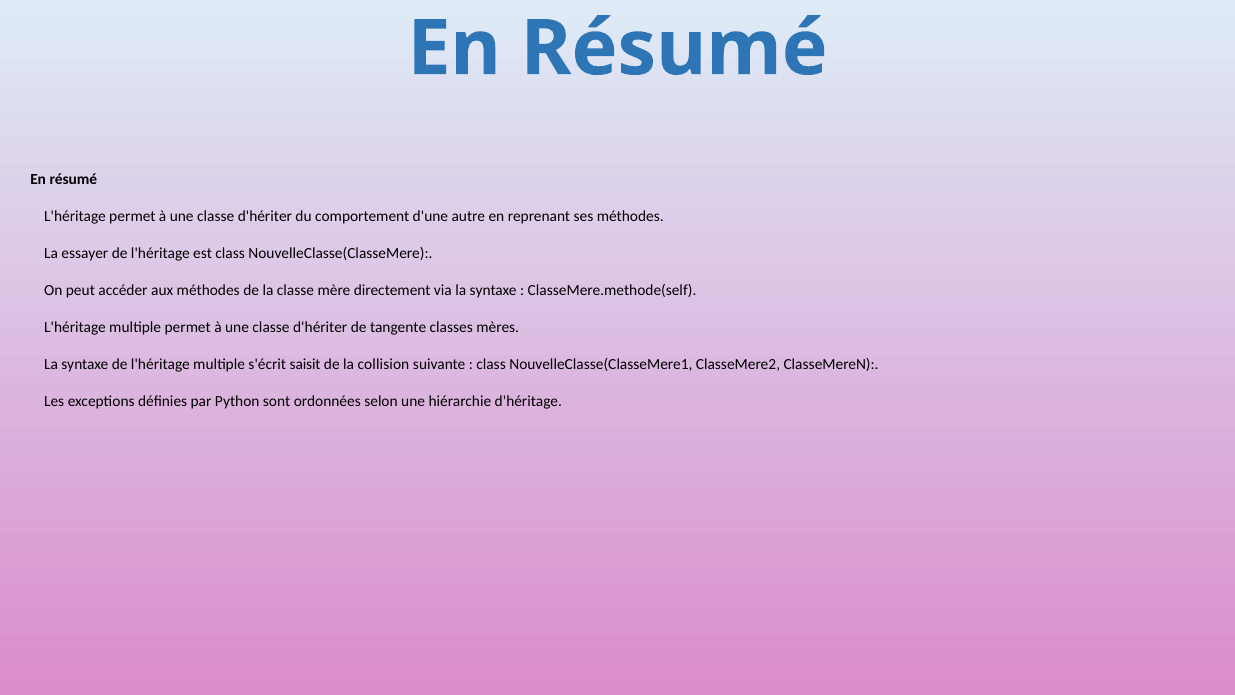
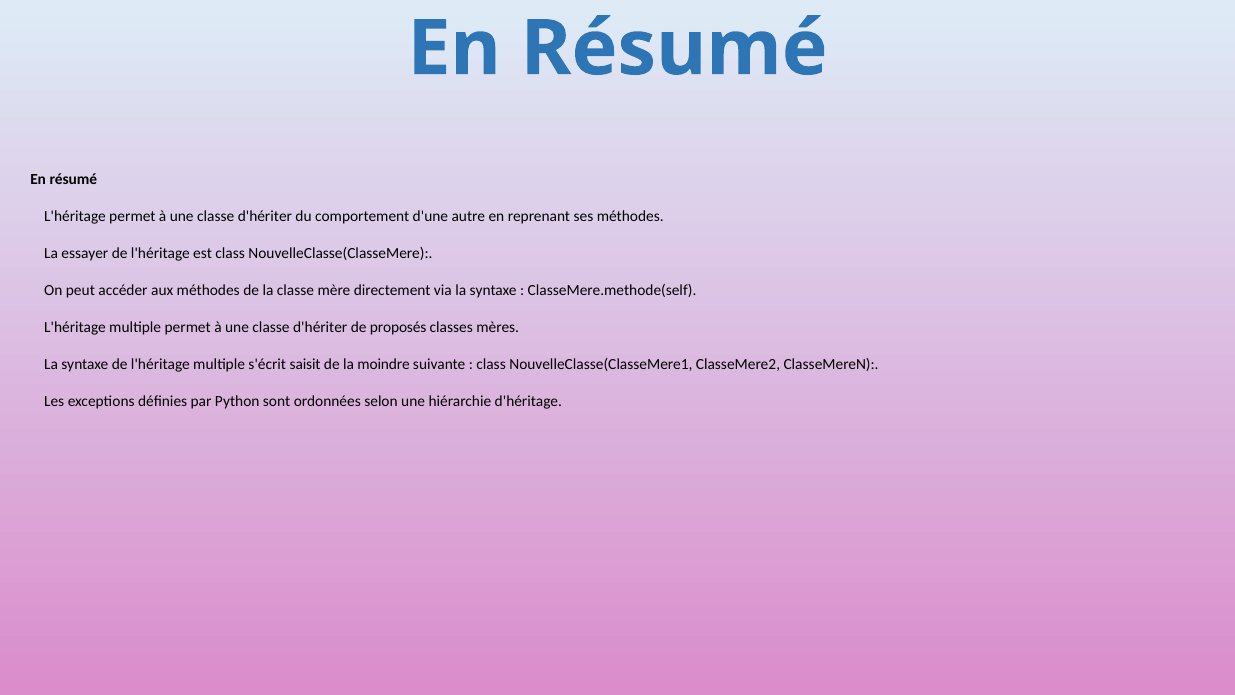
tangente: tangente -> proposés
collision: collision -> moindre
